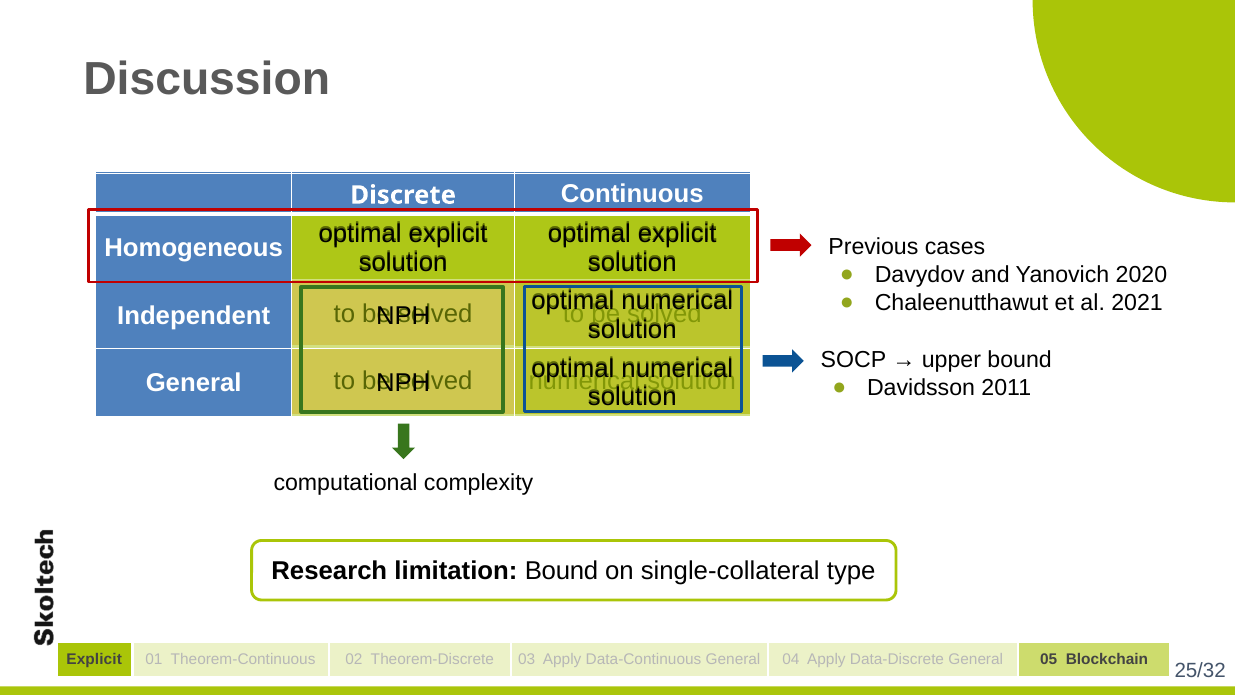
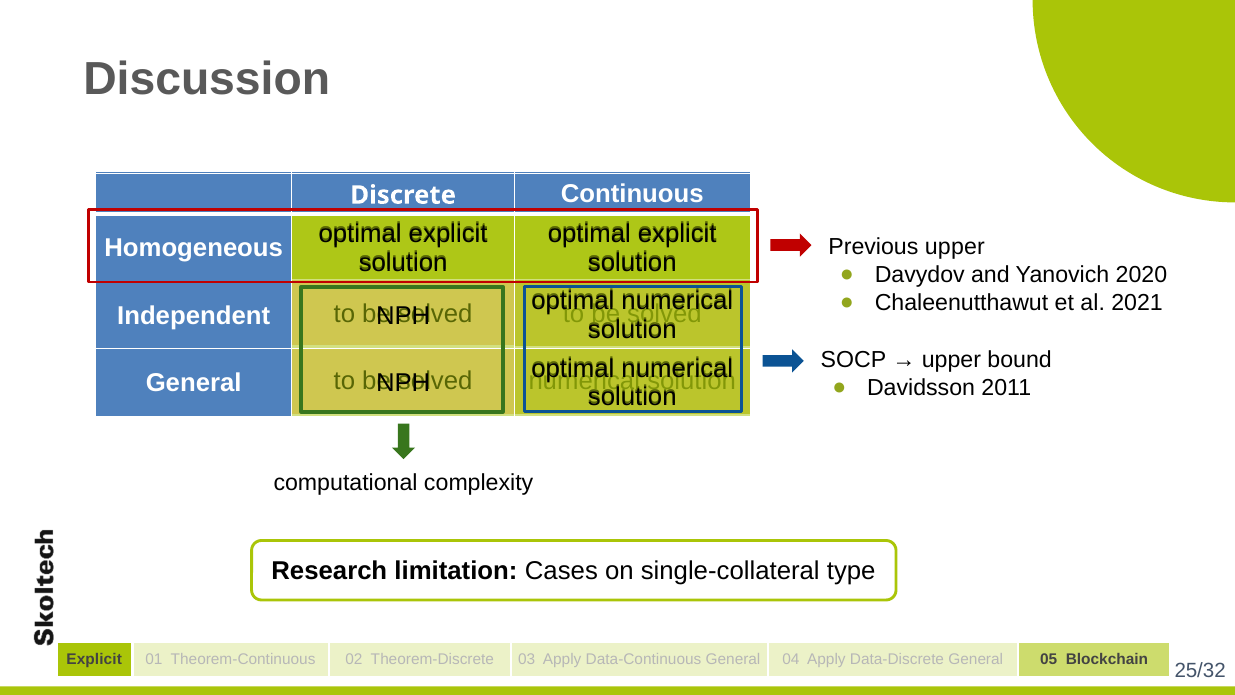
Previous cases: cases -> upper
limitation Bound: Bound -> Cases
